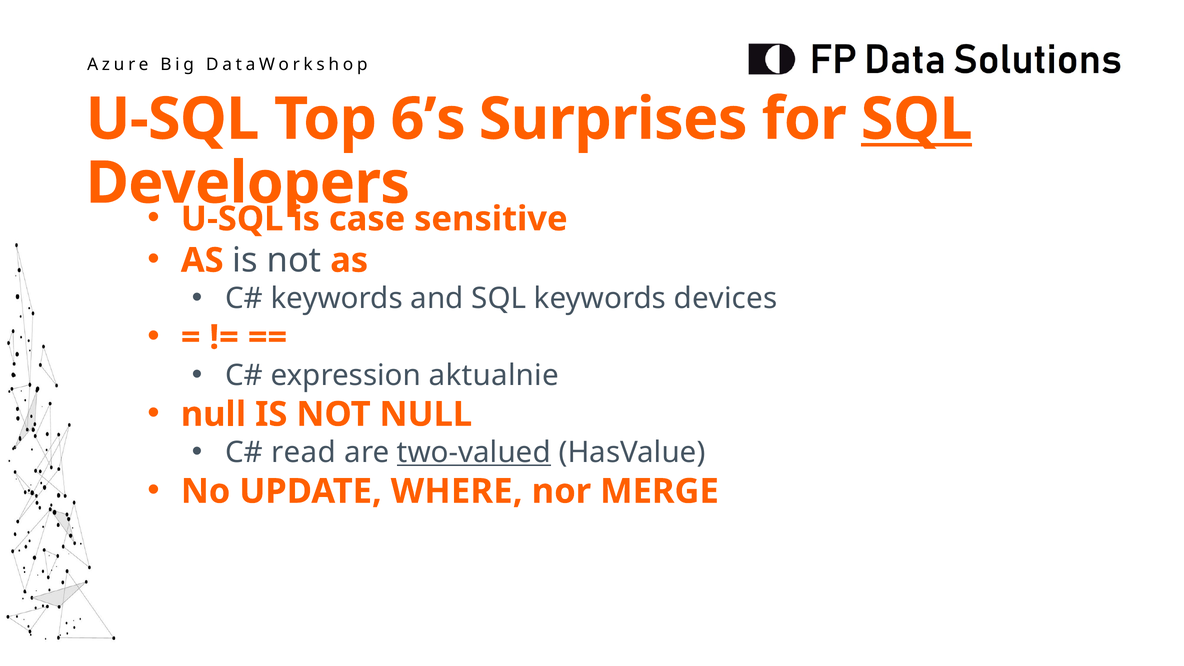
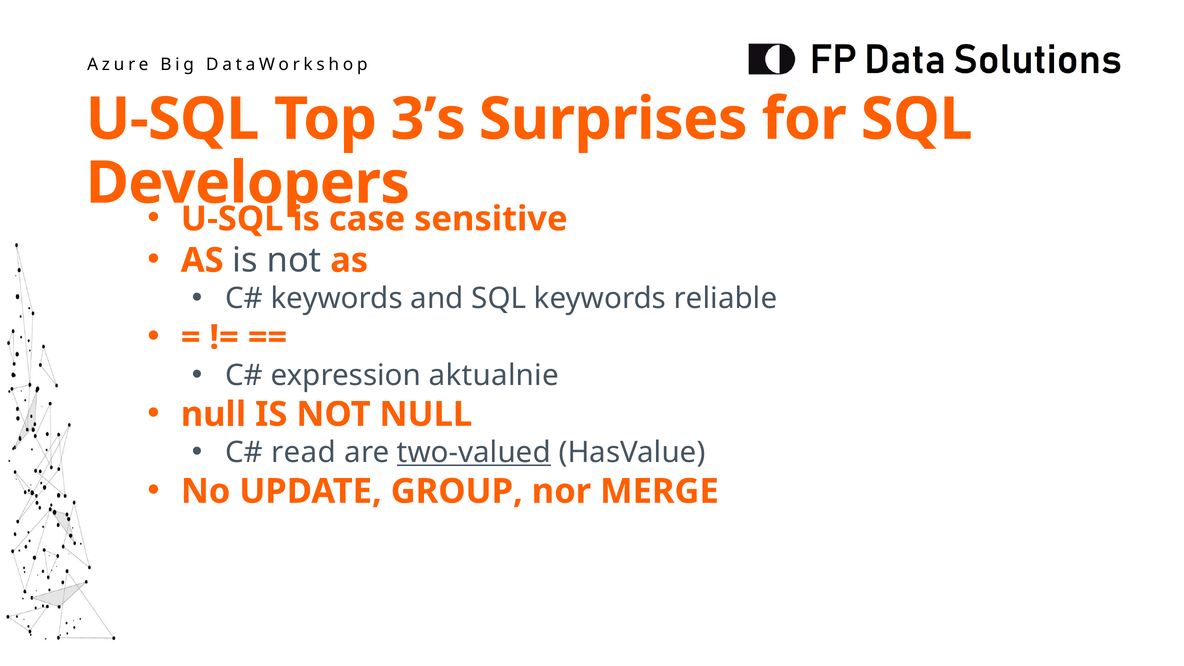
6’s: 6’s -> 3’s
SQL at (917, 119) underline: present -> none
devices: devices -> reliable
WHERE: WHERE -> GROUP
